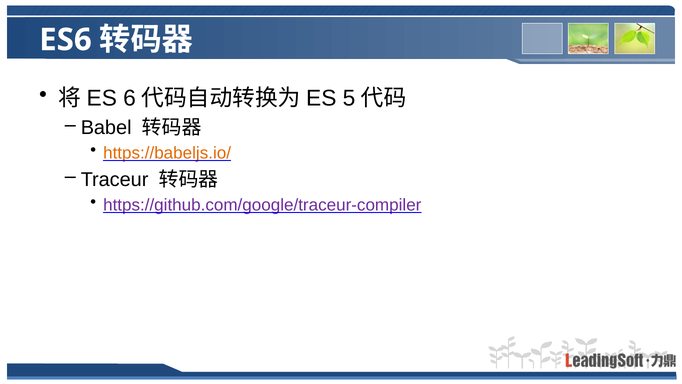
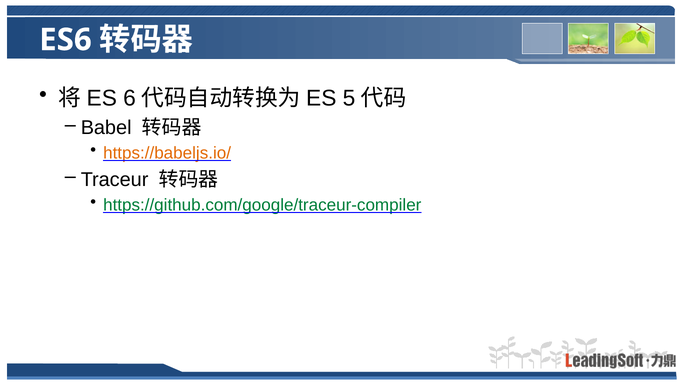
https://github.com/google/traceur-compiler colour: purple -> green
